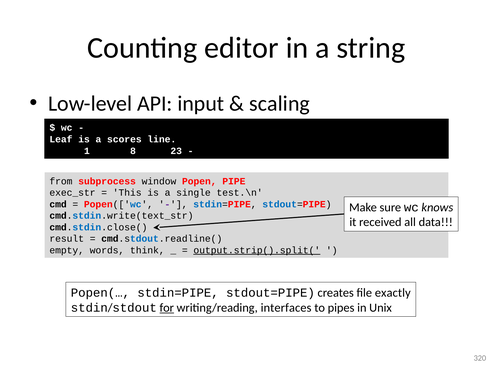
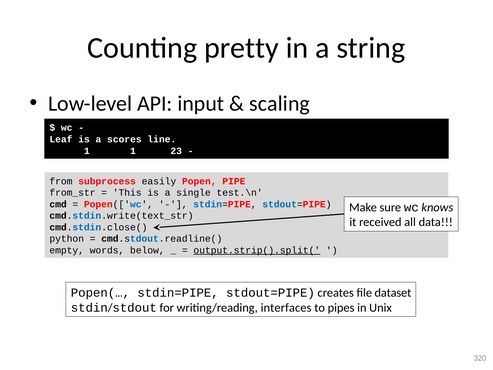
editor: editor -> pretty
1 8: 8 -> 1
window: window -> easily
exec_str: exec_str -> from_str
result: result -> python
think: think -> below
exactly: exactly -> dataset
for underline: present -> none
